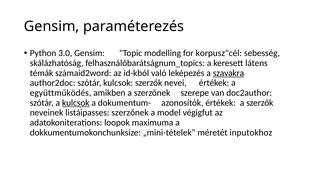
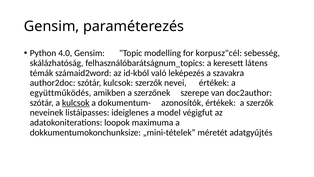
3.0: 3.0 -> 4.0
szavakra underline: present -> none
listáipasses szerzőnek: szerzőnek -> ideiglenes
inputokhoz: inputokhoz -> adatgyűjtés
